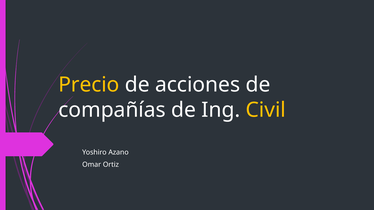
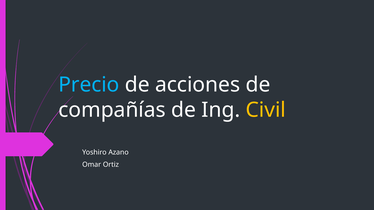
Precio colour: yellow -> light blue
